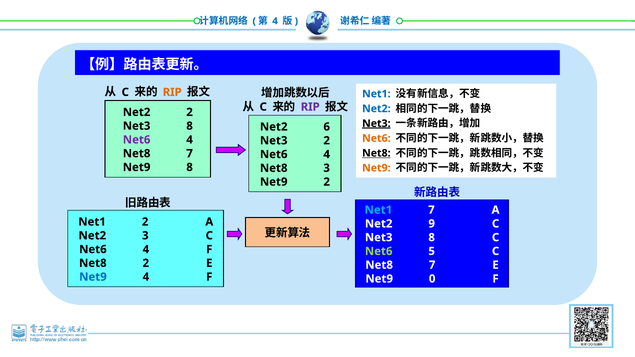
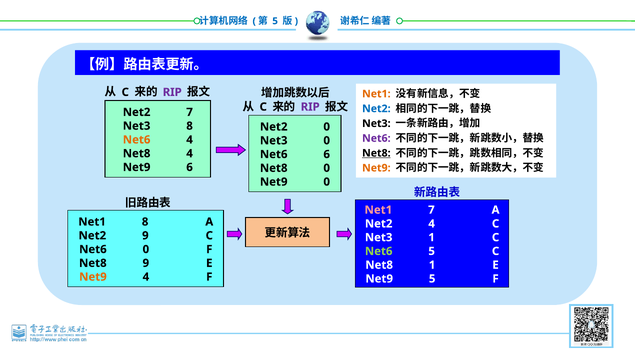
4 at (275, 21): 4 -> 5
RIP at (172, 92) colour: orange -> purple
Net1 at (376, 94) colour: blue -> orange
Net2 2: 2 -> 7
Net3 at (376, 124) underline: present -> none
Net2 6: 6 -> 0
Net6 at (376, 138) colour: orange -> purple
Net6 at (137, 140) colour: purple -> orange
Net3 2: 2 -> 0
7 at (190, 154): 7 -> 4
4 at (327, 154): 4 -> 6
Net9 8: 8 -> 6
Net8 3: 3 -> 0
Net9 2: 2 -> 0
Net1 at (378, 210) colour: light blue -> pink
Net1 2: 2 -> 8
Net2 9: 9 -> 4
Net2 3: 3 -> 9
8 at (432, 238): 8 -> 1
4 at (146, 249): 4 -> 0
Net8 2: 2 -> 9
7 at (432, 265): 7 -> 1
Net9 at (93, 277) colour: blue -> orange
Net9 0: 0 -> 5
